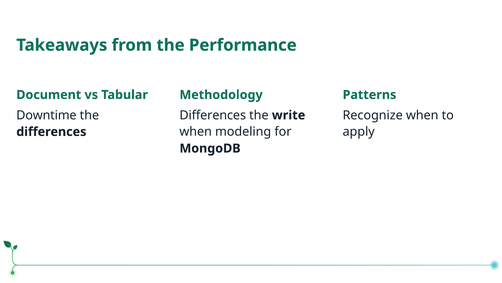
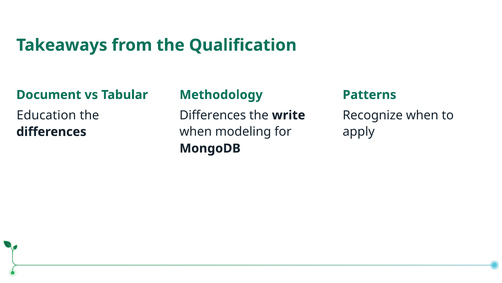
Performance: Performance -> Qualification
Downtime: Downtime -> Education
